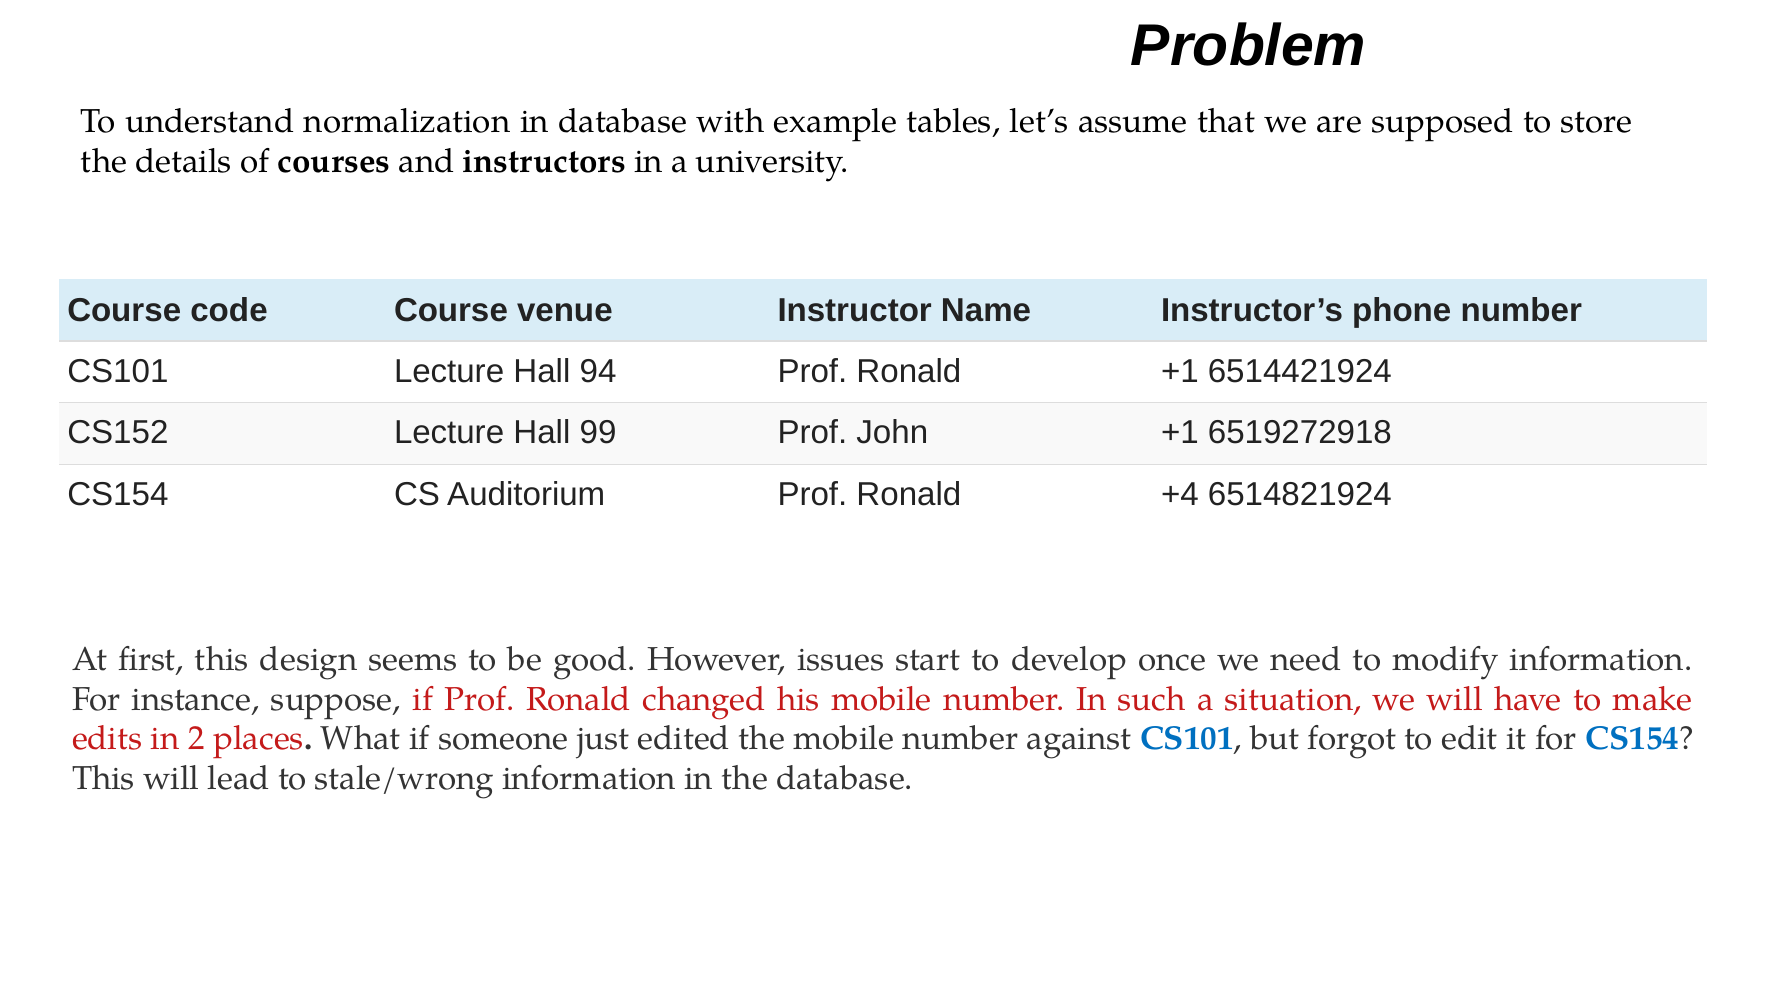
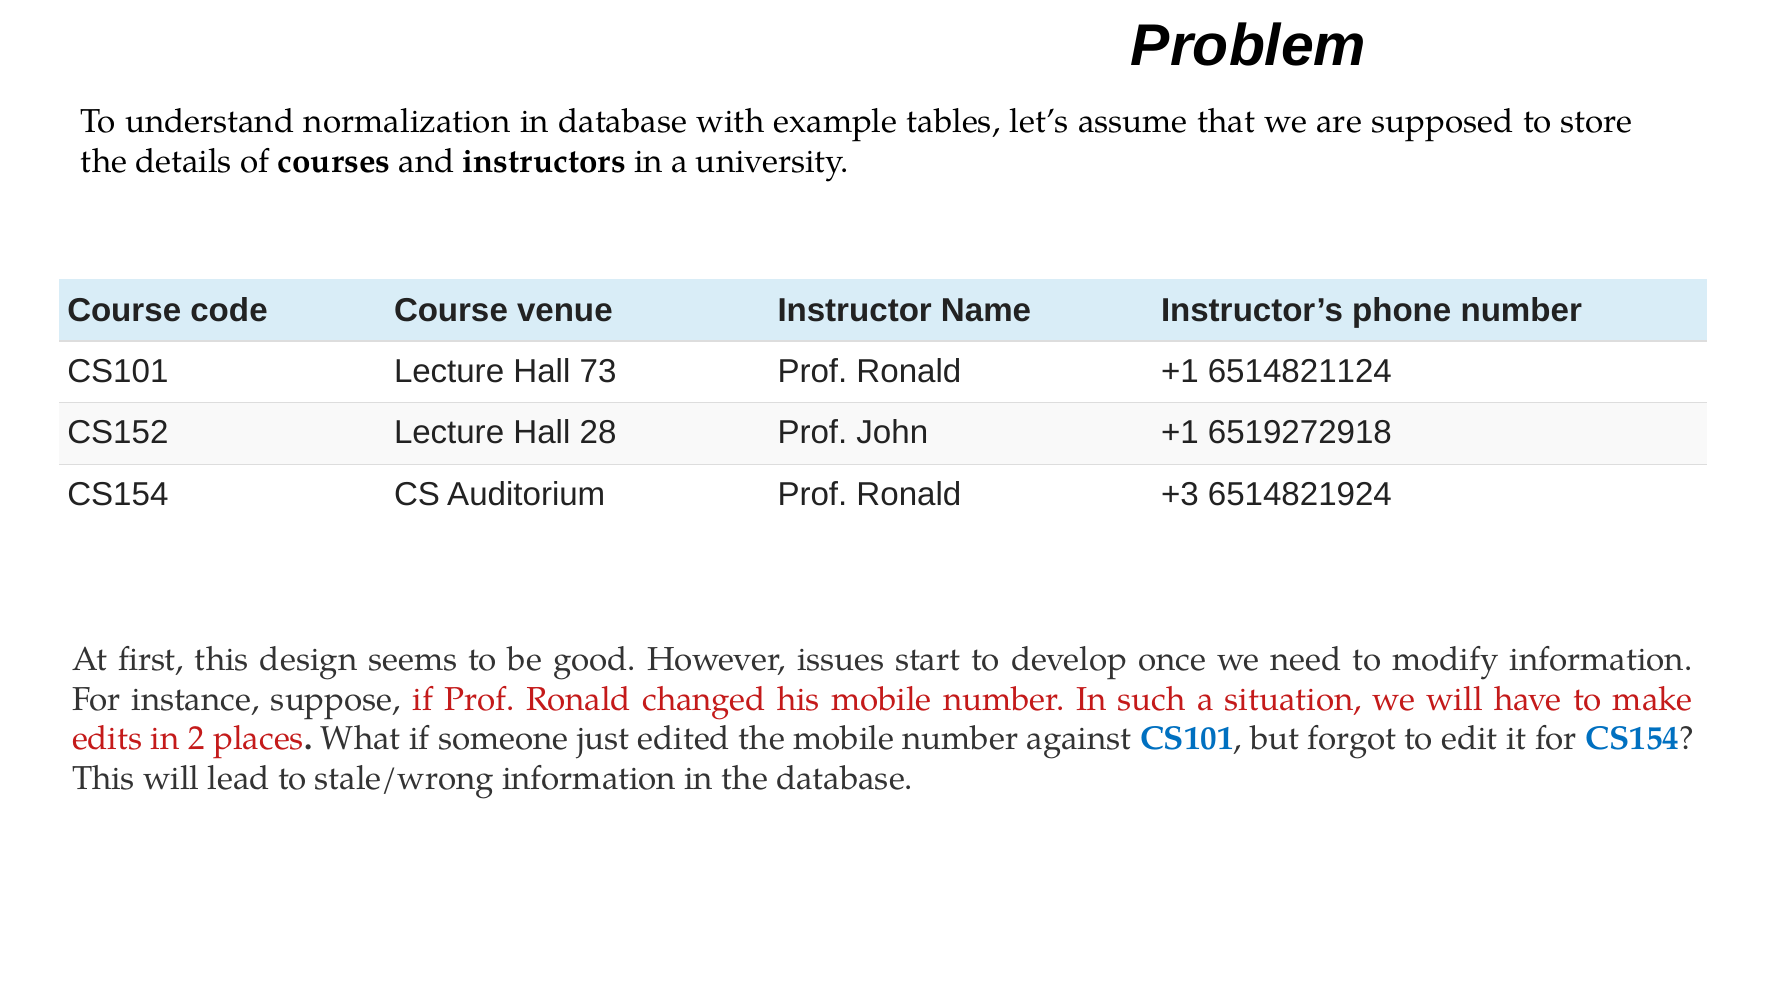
94: 94 -> 73
6514421924: 6514421924 -> 6514821124
99: 99 -> 28
+4: +4 -> +3
